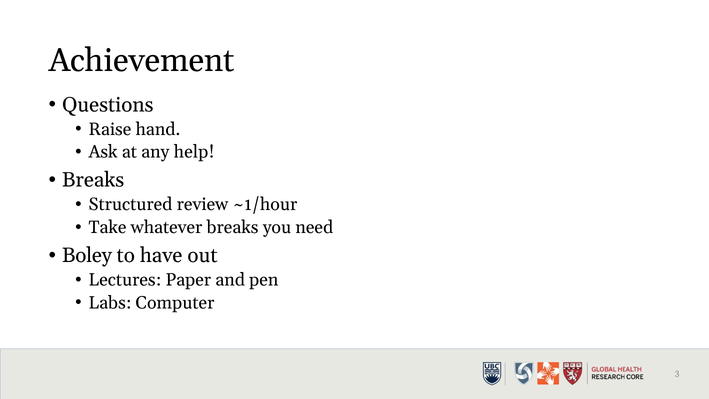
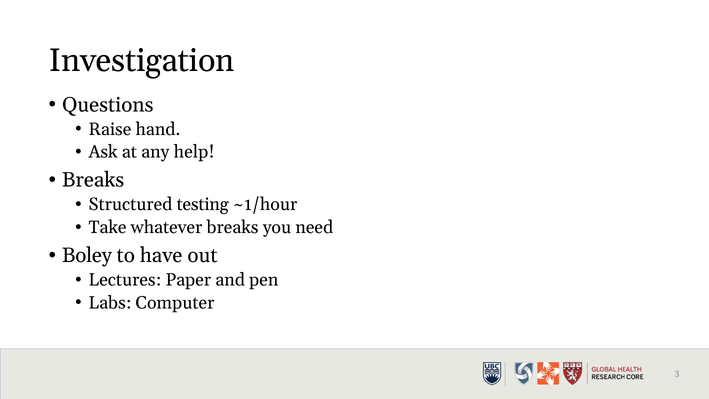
Achievement: Achievement -> Investigation
review: review -> testing
